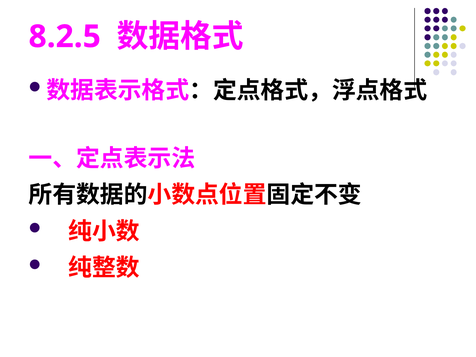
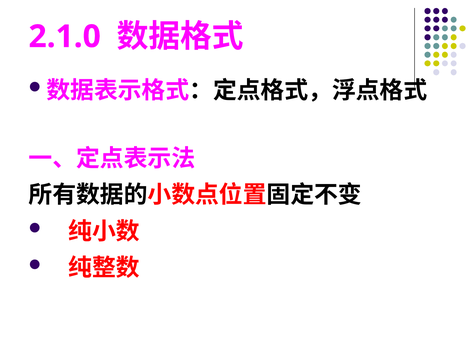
8.2.5: 8.2.5 -> 2.1.0
